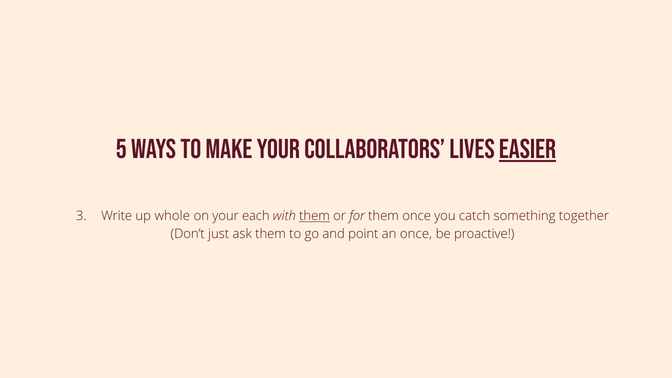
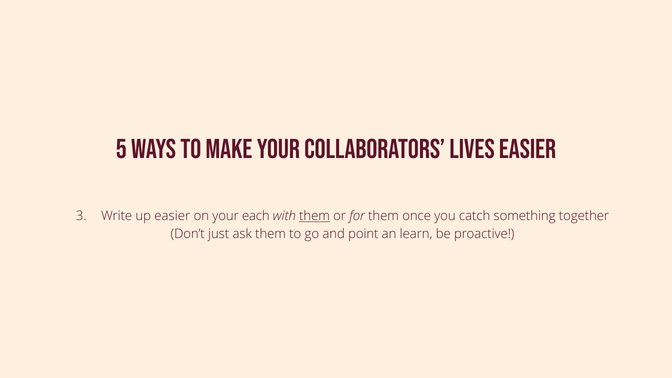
easier at (527, 149) underline: present -> none
up whole: whole -> easier
an once: once -> learn
